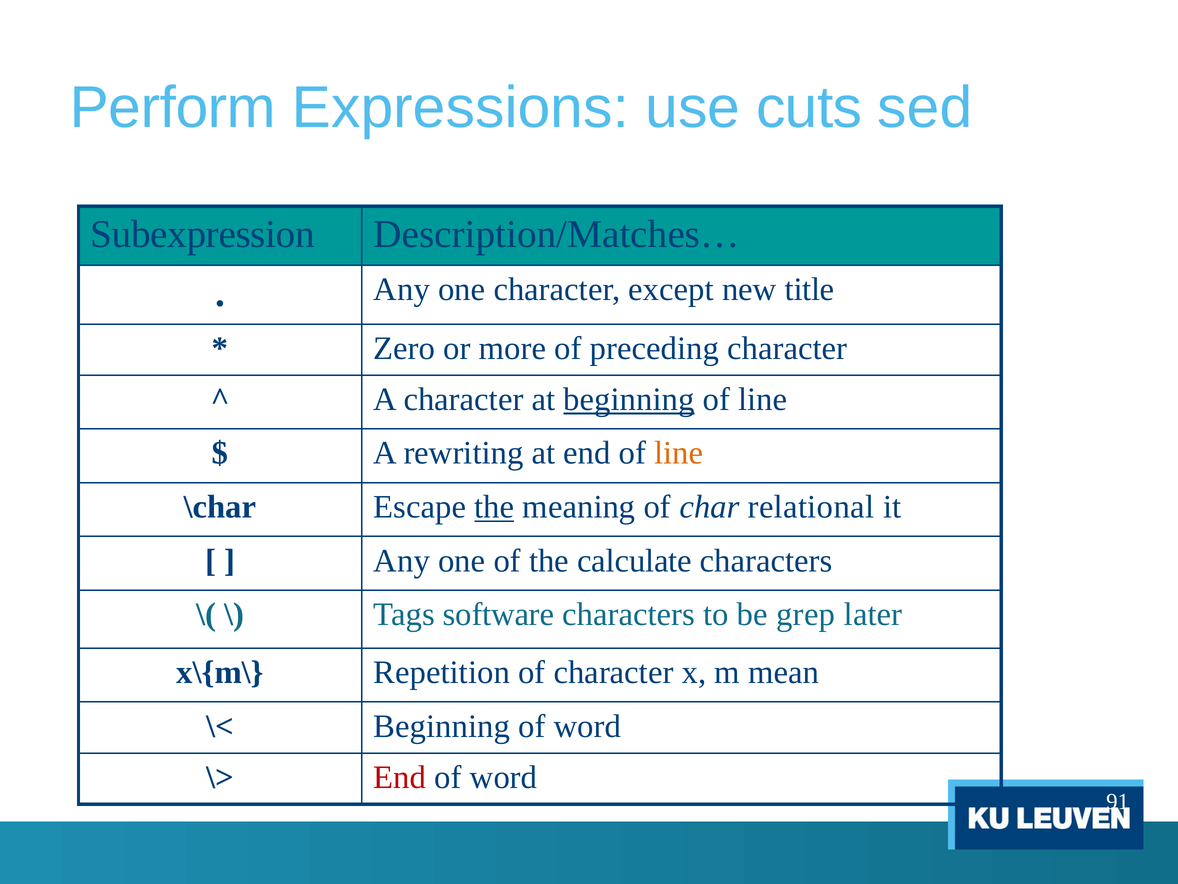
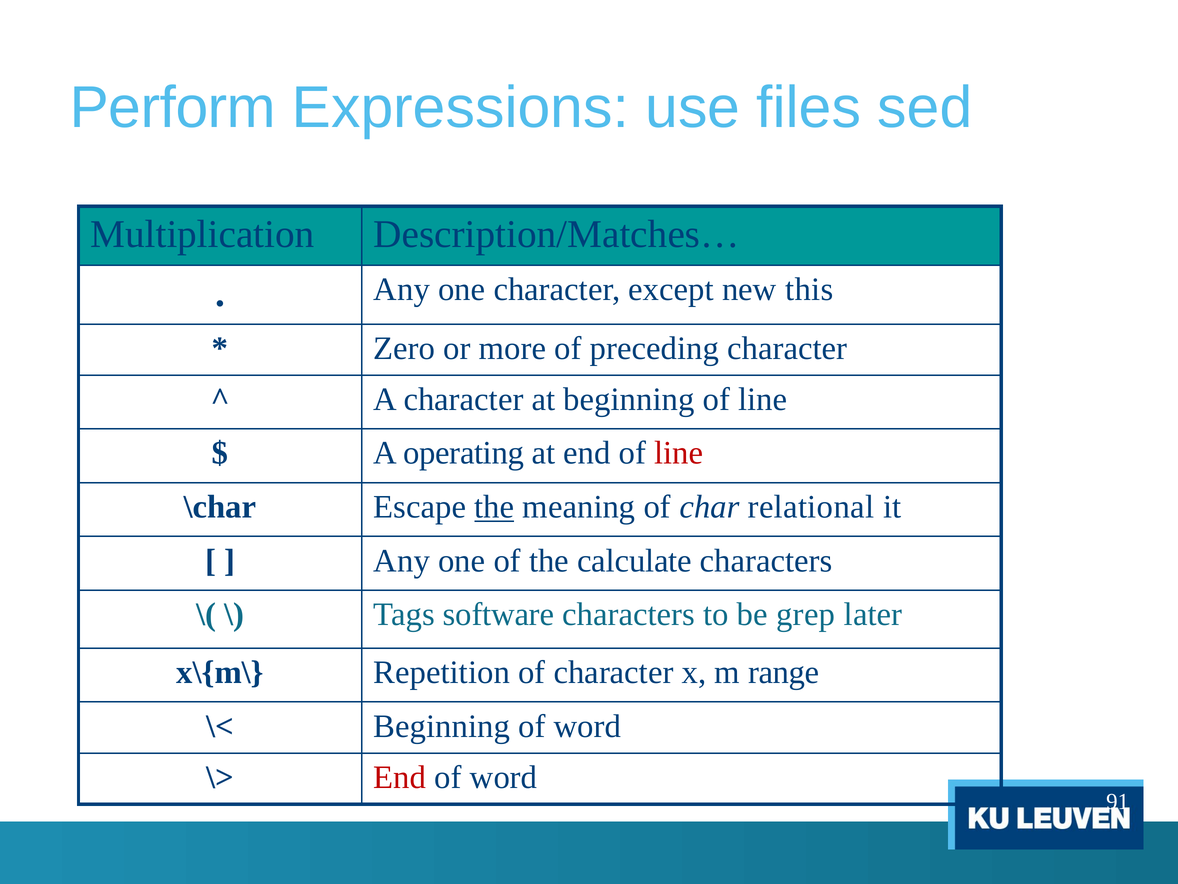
cuts: cuts -> files
Subexpression: Subexpression -> Multiplication
title: title -> this
beginning at (629, 399) underline: present -> none
rewriting: rewriting -> operating
line at (679, 453) colour: orange -> red
mean: mean -> range
